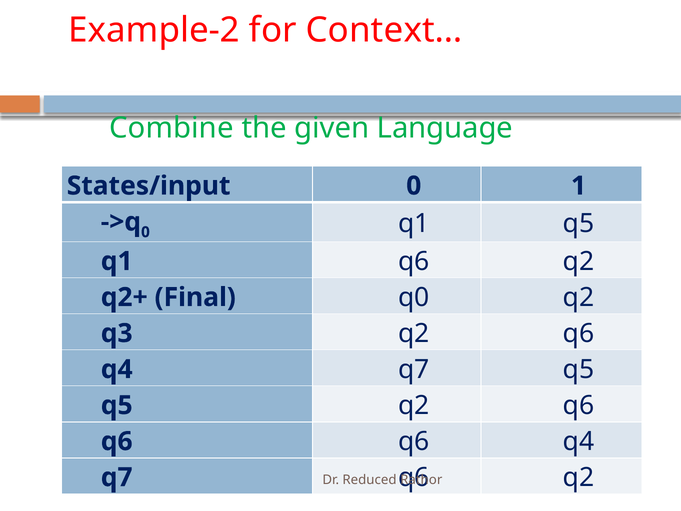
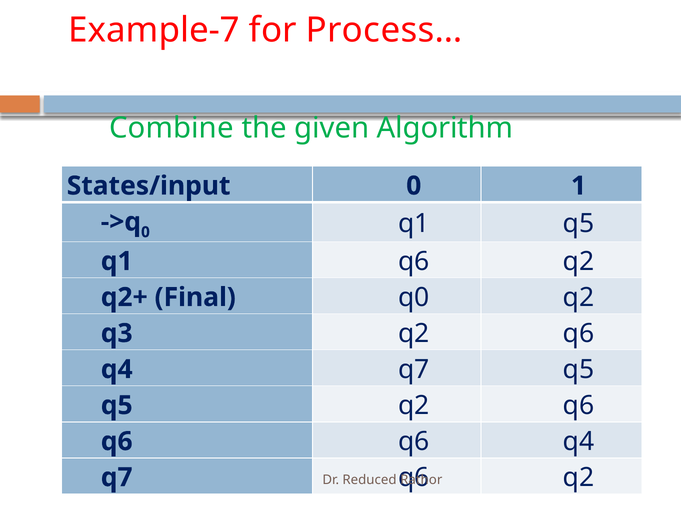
Example-2: Example-2 -> Example-7
Context…: Context… -> Process…
Language: Language -> Algorithm
